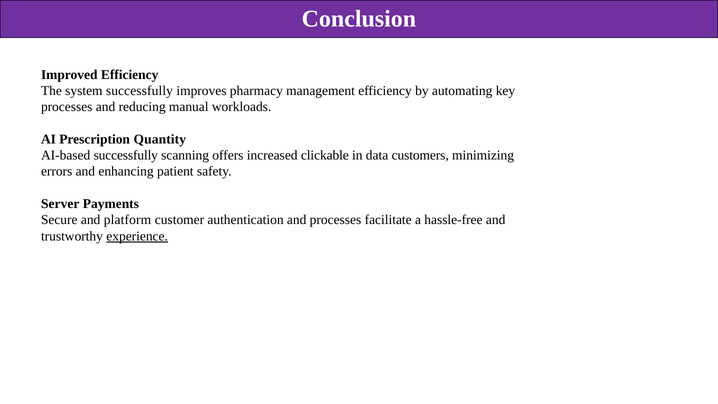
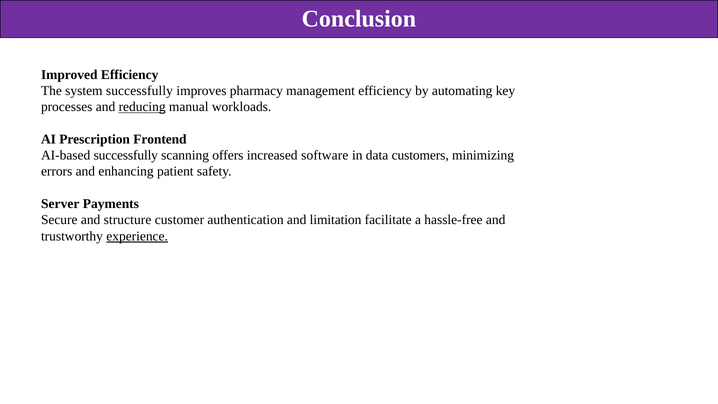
reducing underline: none -> present
Quantity: Quantity -> Frontend
clickable: clickable -> software
platform: platform -> structure
and processes: processes -> limitation
